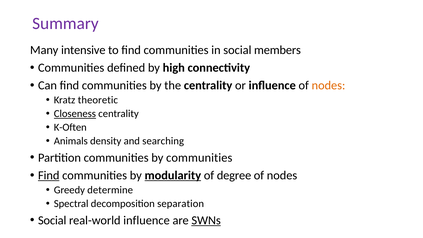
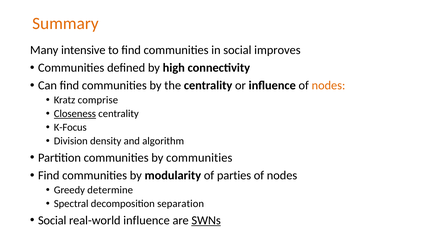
Summary colour: purple -> orange
members: members -> improves
theoretic: theoretic -> comprise
K-Often: K-Often -> K-Focus
Animals: Animals -> Division
searching: searching -> algorithm
Find at (49, 175) underline: present -> none
modularity underline: present -> none
degree: degree -> parties
